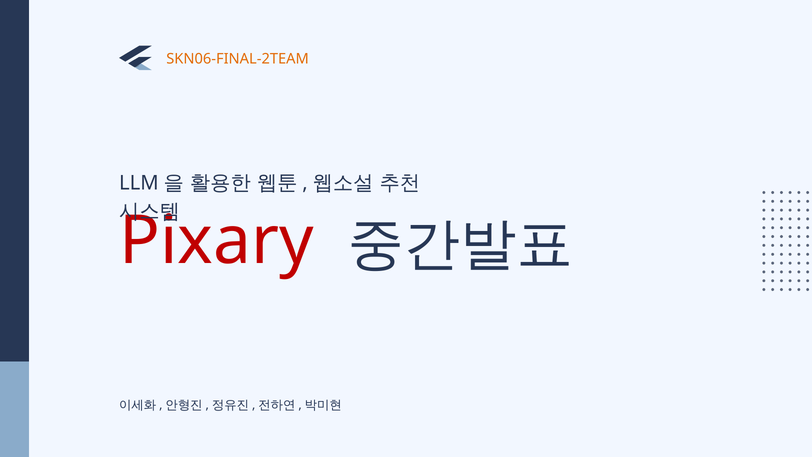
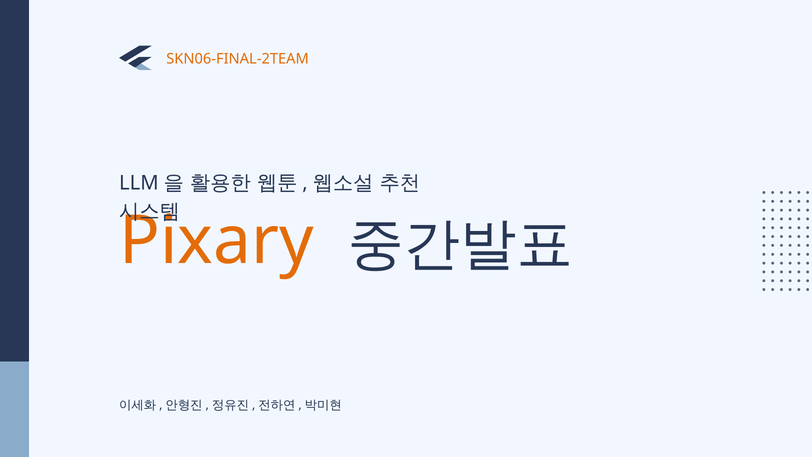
Pixary colour: red -> orange
